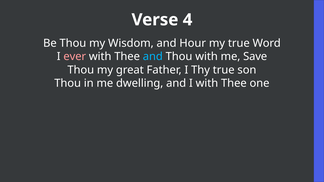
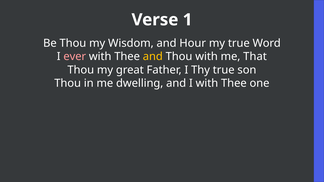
4: 4 -> 1
and at (153, 57) colour: light blue -> yellow
Save: Save -> That
